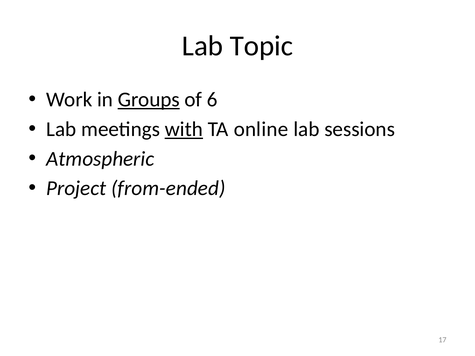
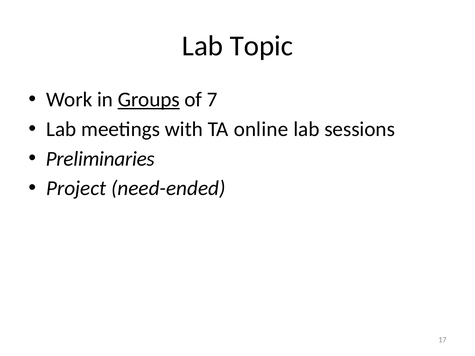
6: 6 -> 7
with underline: present -> none
Atmospheric: Atmospheric -> Preliminaries
from-ended: from-ended -> need-ended
